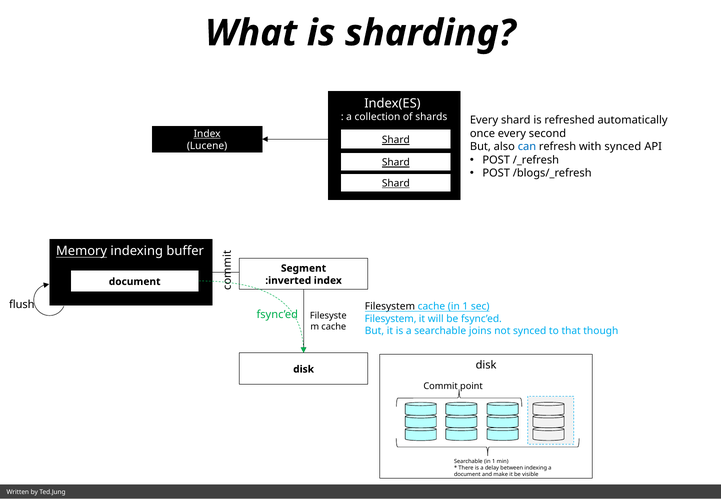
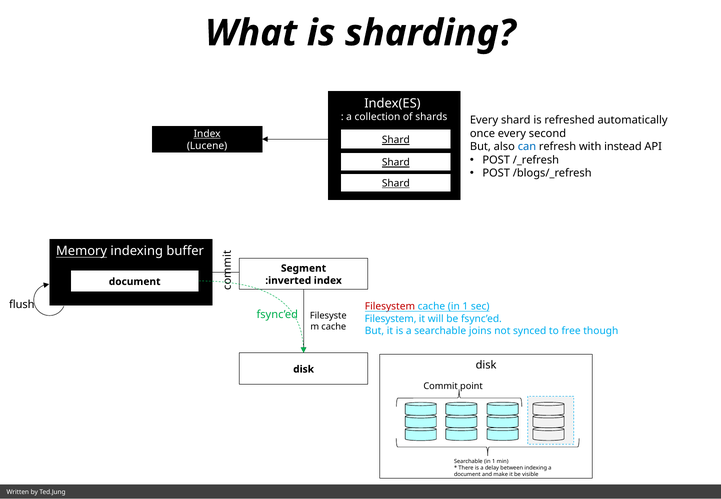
with synced: synced -> instead
Filesystem at (390, 307) colour: black -> red
that: that -> free
